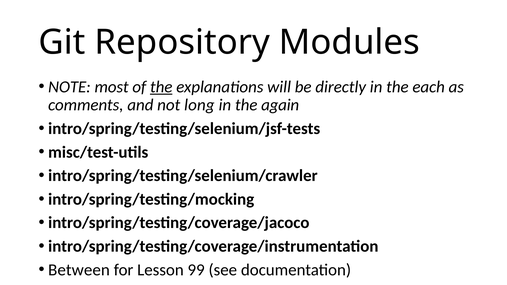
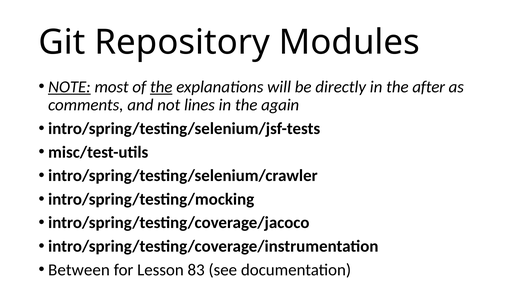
NOTE underline: none -> present
each: each -> after
long: long -> lines
99: 99 -> 83
